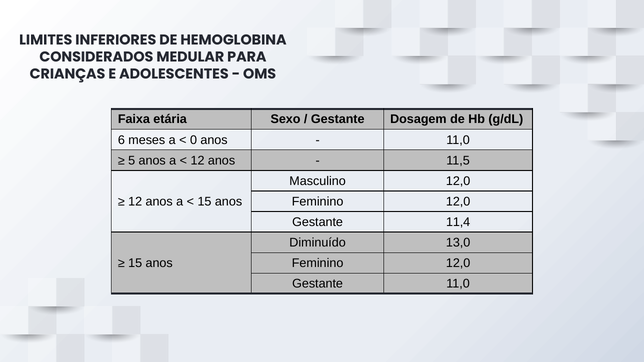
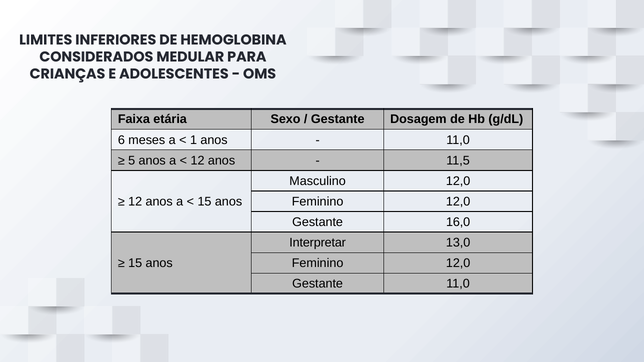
0: 0 -> 1
11,4: 11,4 -> 16,0
Diminuído: Diminuído -> Interpretar
